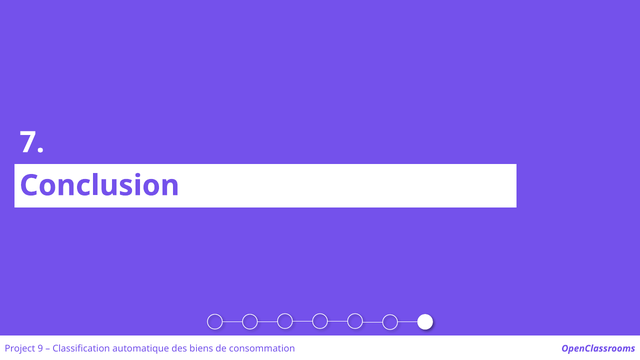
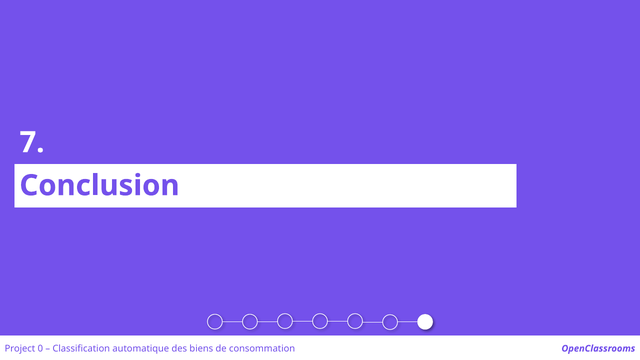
9: 9 -> 0
